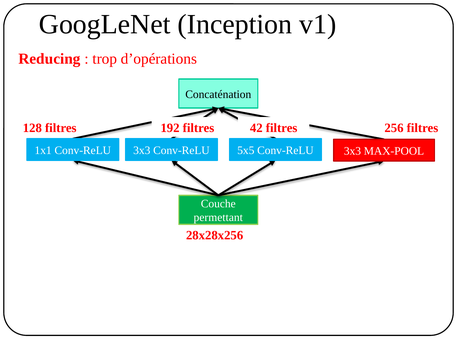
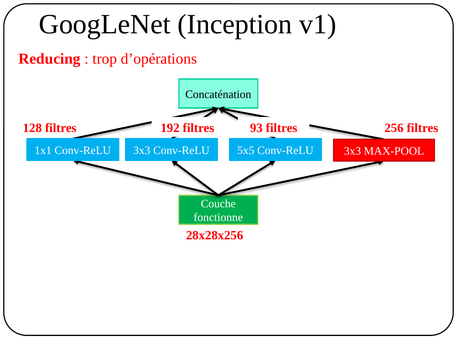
42: 42 -> 93
permettant: permettant -> fonctionne
